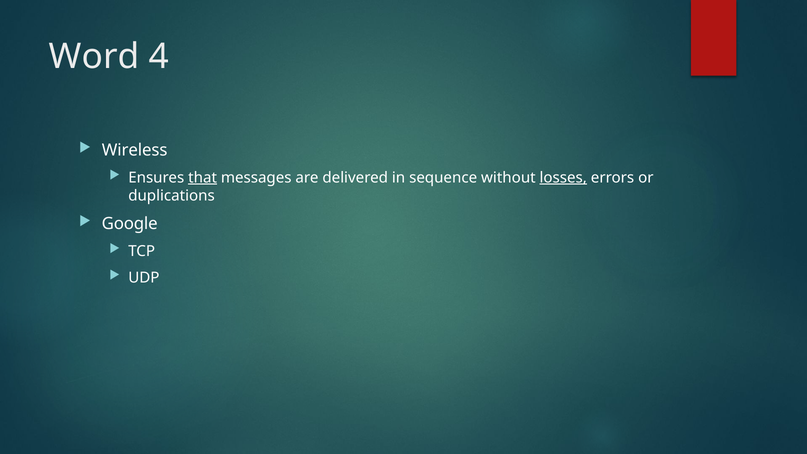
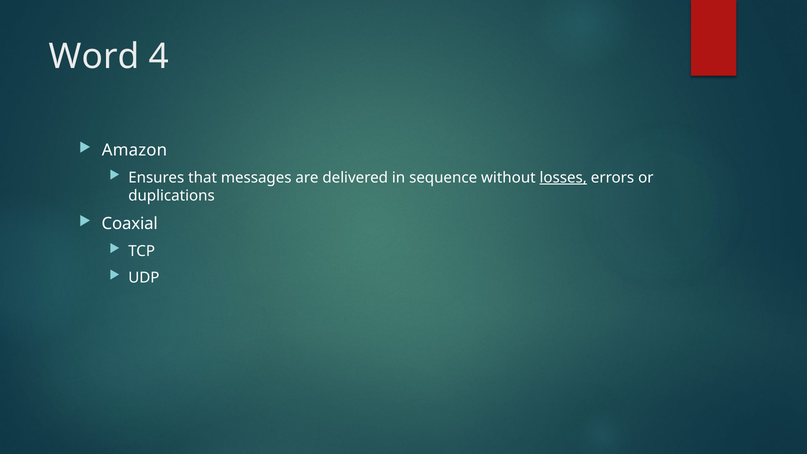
Wireless: Wireless -> Amazon
that underline: present -> none
Google: Google -> Coaxial
